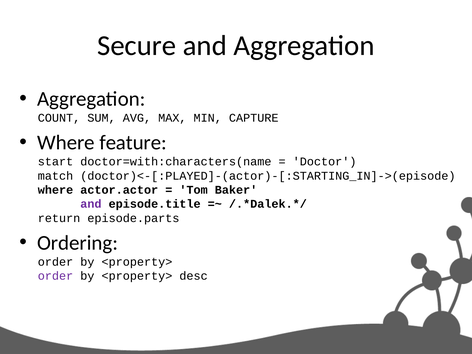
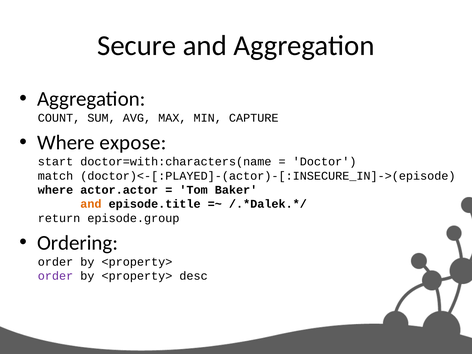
feature: feature -> expose
doctor)<-[:PLAYED]-(actor)-[:STARTING_IN]->(episode: doctor)<-[:PLAYED]-(actor)-[:STARTING_IN]->(episode -> doctor)<-[:PLAYED]-(actor)-[:INSECURE_IN]->(episode
and at (91, 204) colour: purple -> orange
episode.parts: episode.parts -> episode.group
